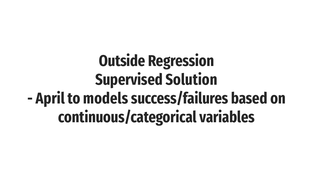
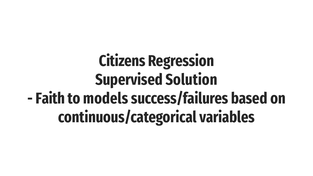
Outside: Outside -> Citizens
April: April -> Faith
